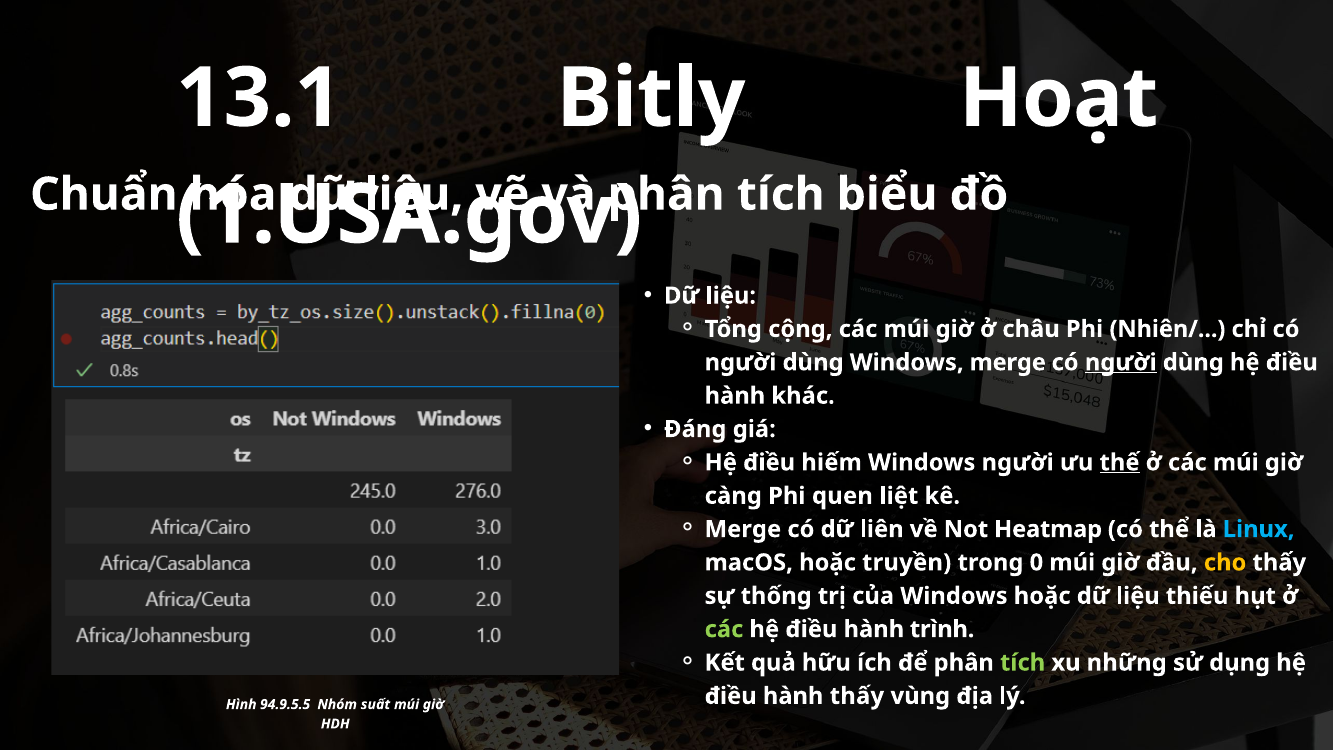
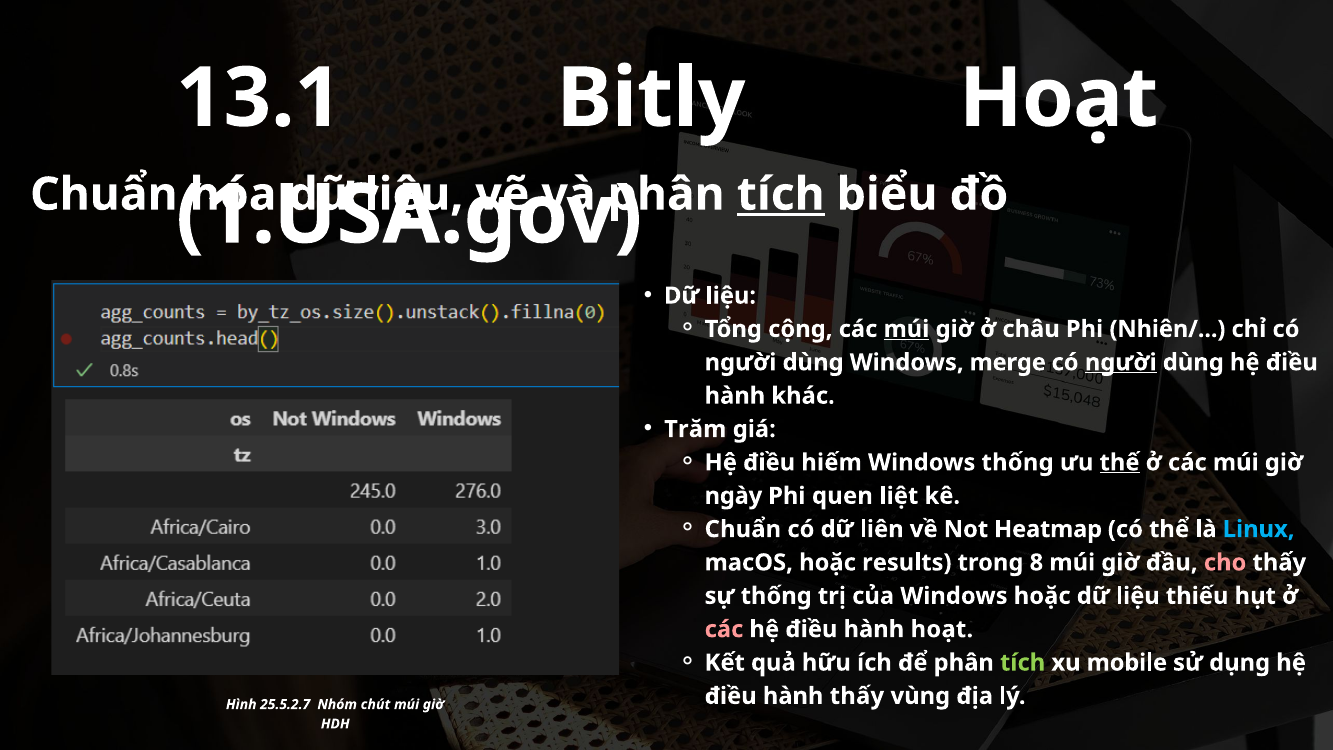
tích at (781, 194) underline: none -> present
múi at (906, 329) underline: none -> present
Đáng: Đáng -> Trăm
Windows người: người -> thống
càng: càng -> ngày
Merge at (743, 529): Merge -> Chuẩn
truyền: truyền -> results
0: 0 -> 8
cho colour: yellow -> pink
các at (724, 629) colour: light green -> pink
hành trình: trình -> hoạt
những: những -> mobile
94.9.5.5: 94.9.5.5 -> 25.5.2.7
suất: suất -> chút
